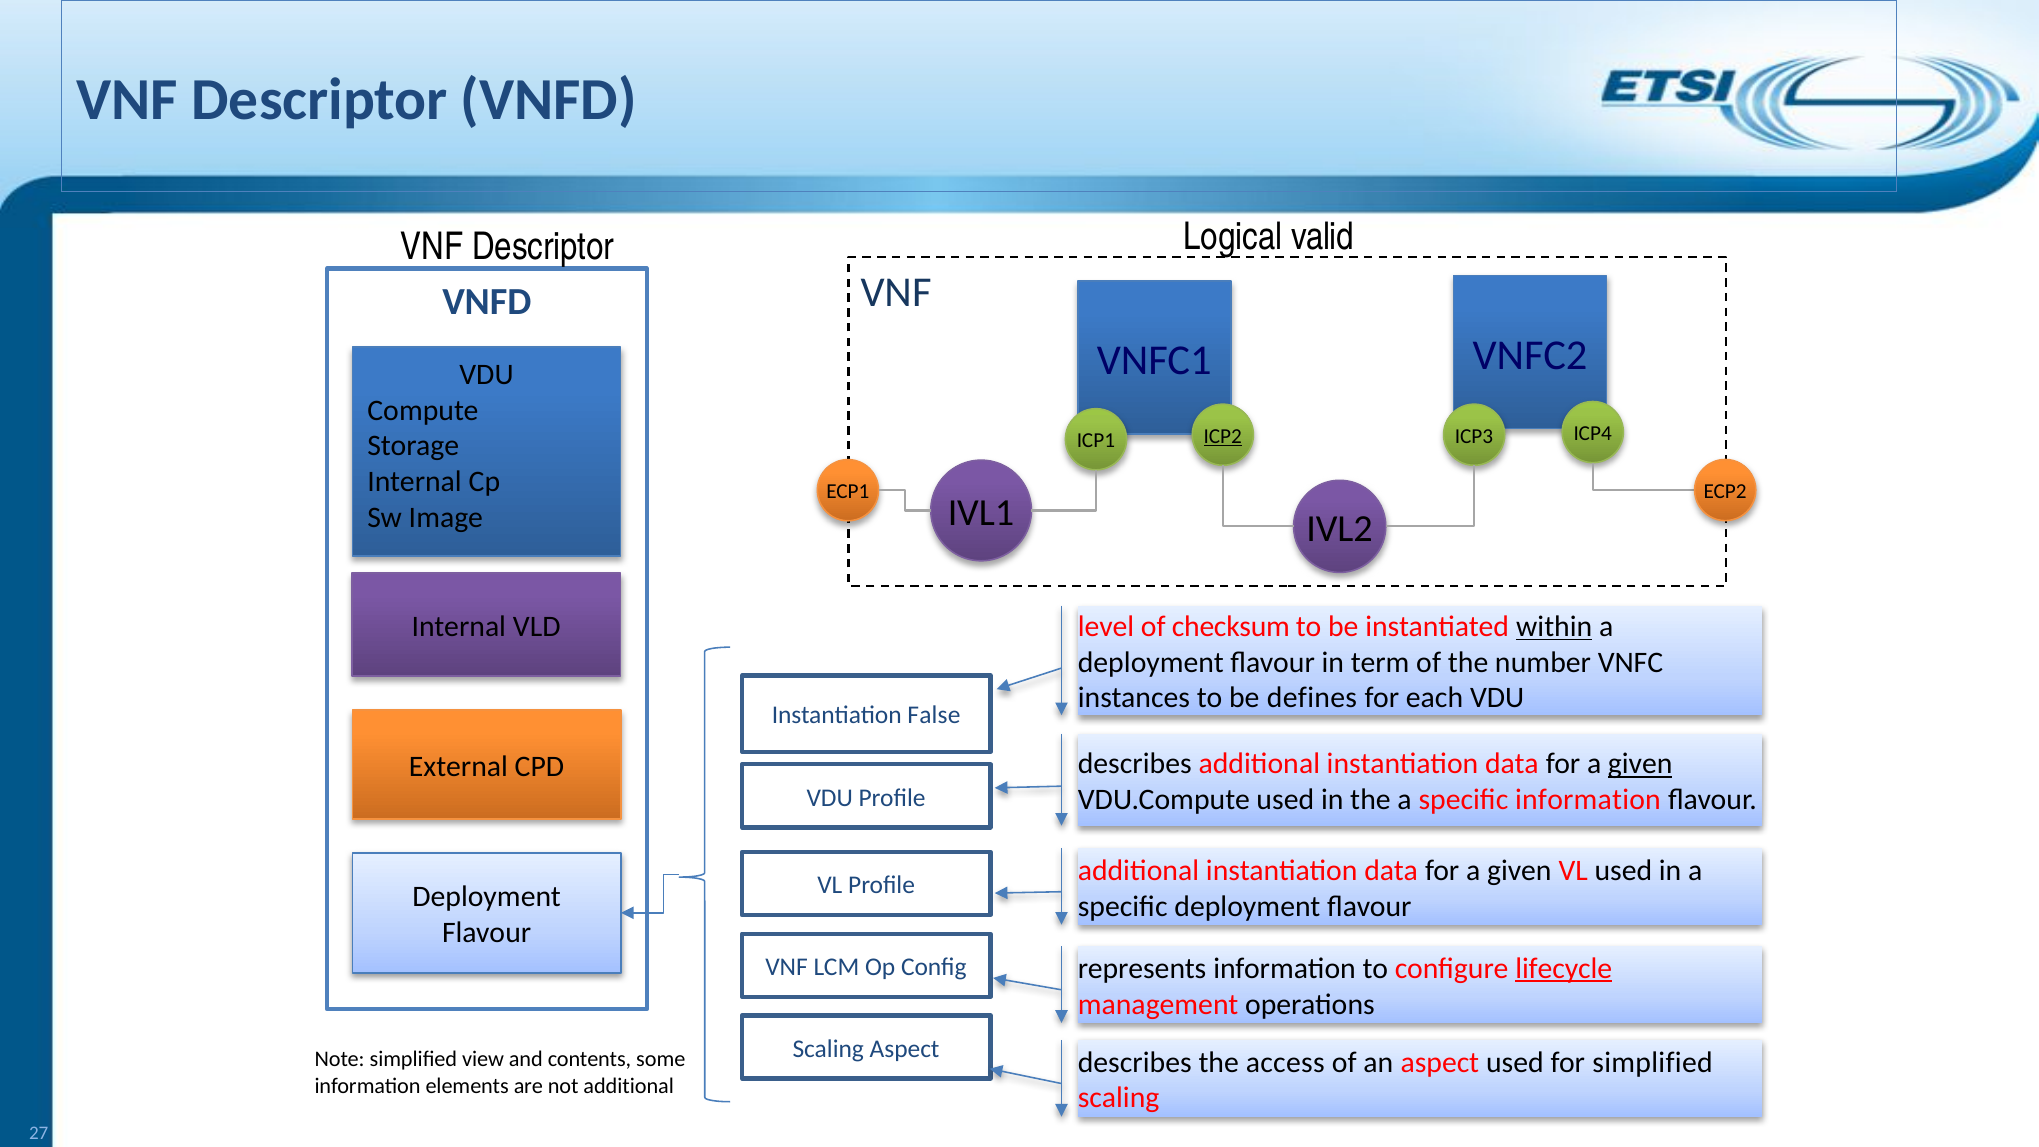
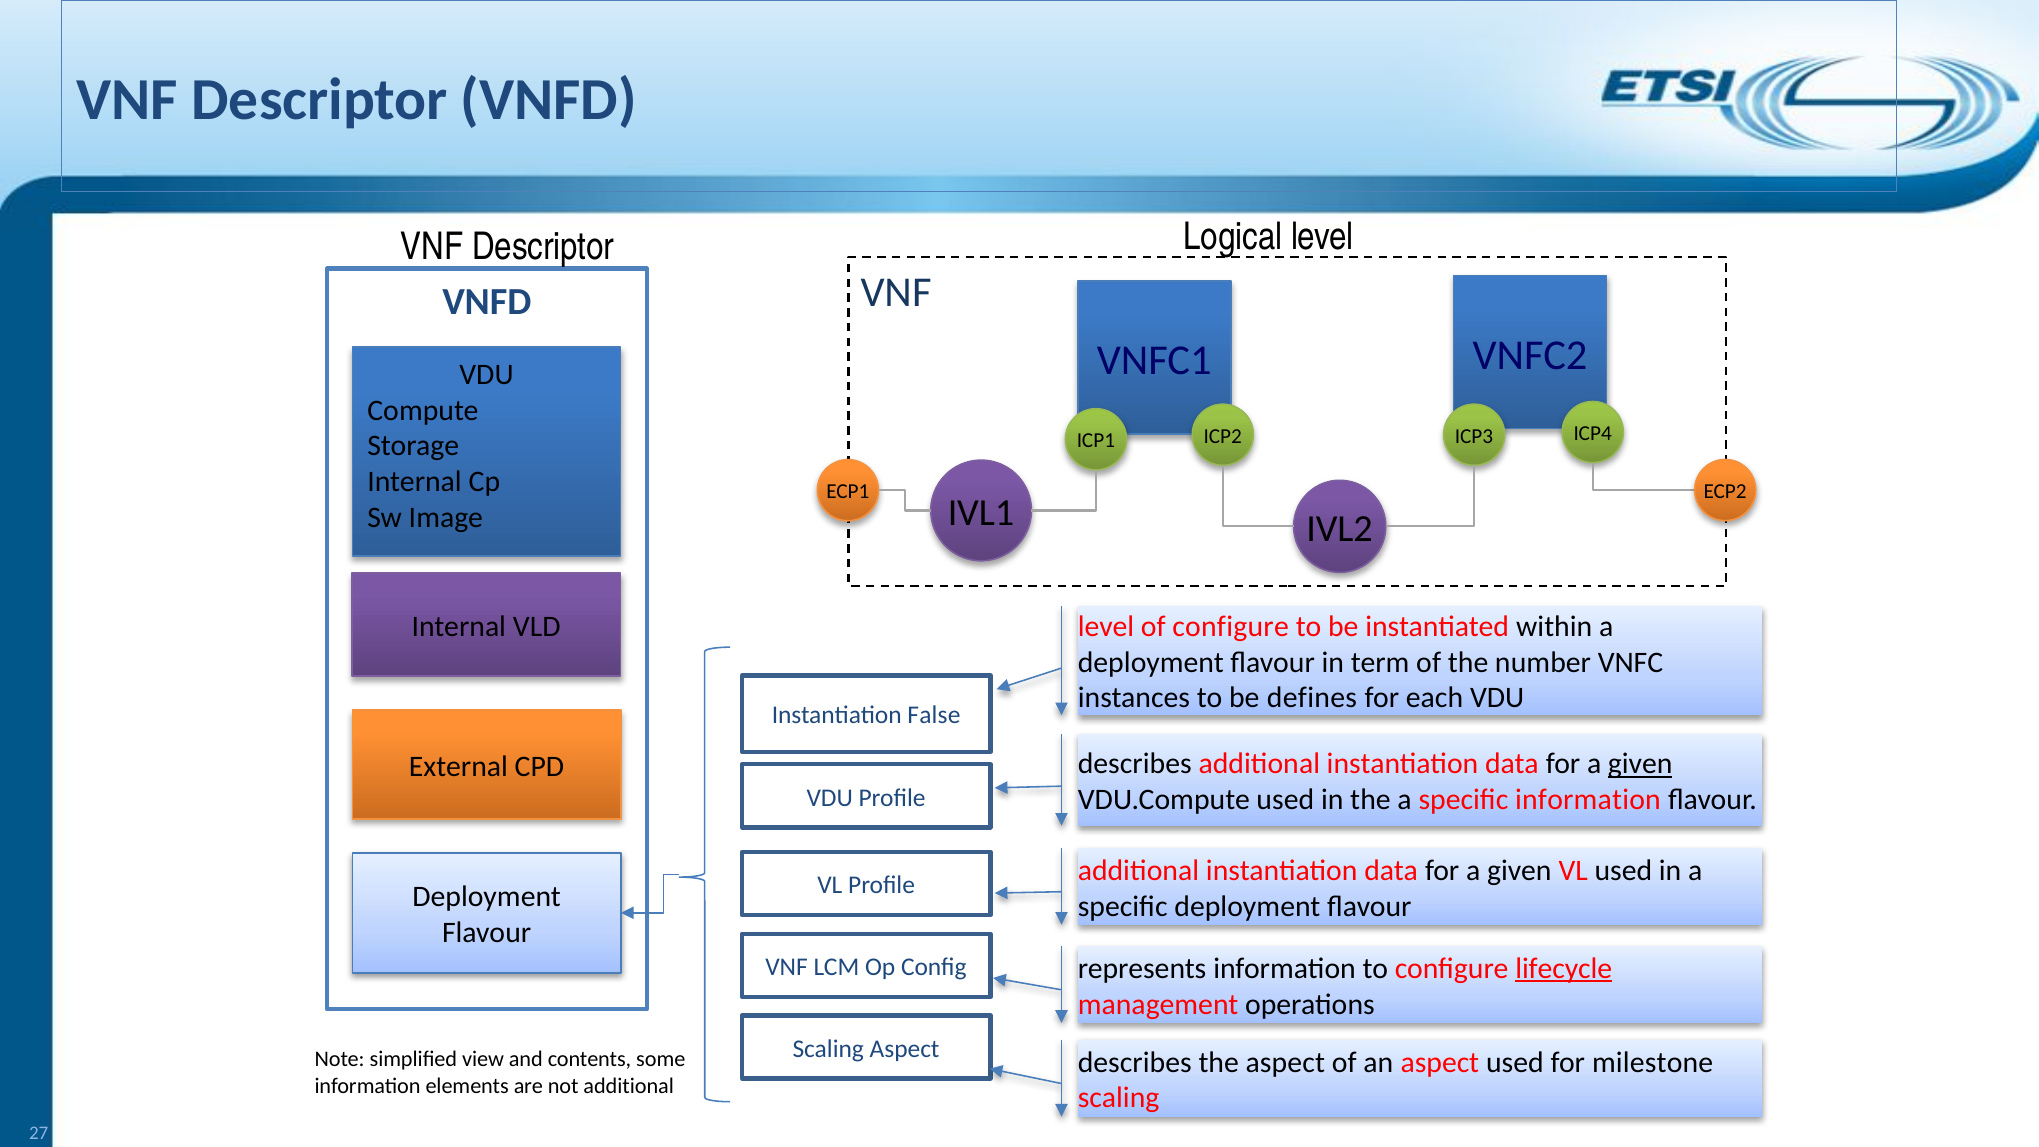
Logical valid: valid -> level
ICP2 underline: present -> none
of checksum: checksum -> configure
within underline: present -> none
the access: access -> aspect
for simplified: simplified -> milestone
